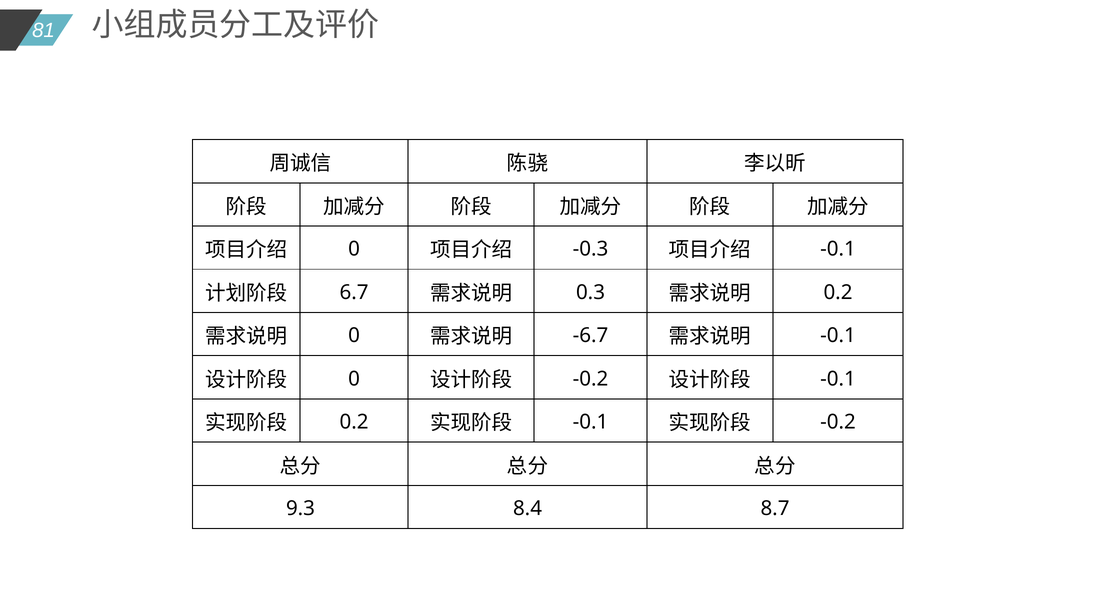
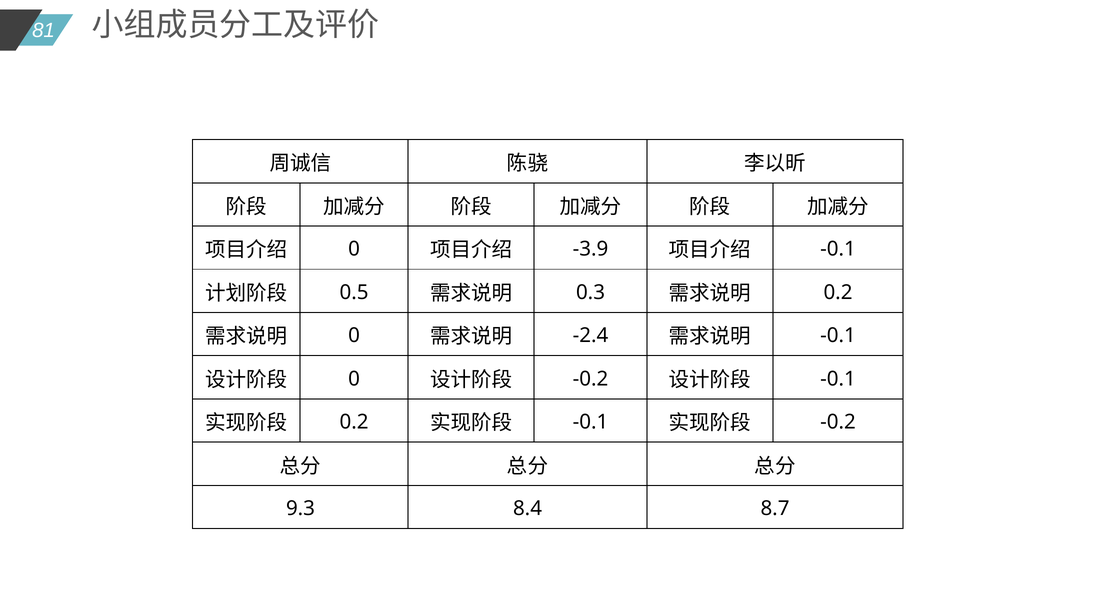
-0.3: -0.3 -> -3.9
6.7: 6.7 -> 0.5
-6.7: -6.7 -> -2.4
